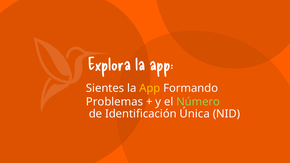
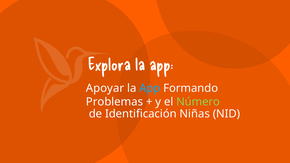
Sientes: Sientes -> Apoyar
App at (150, 88) colour: yellow -> light blue
Única: Única -> Niñas
